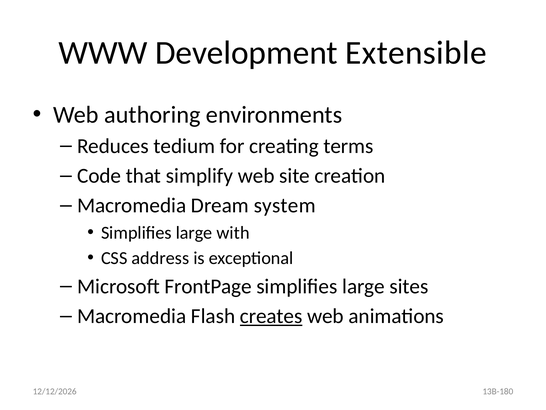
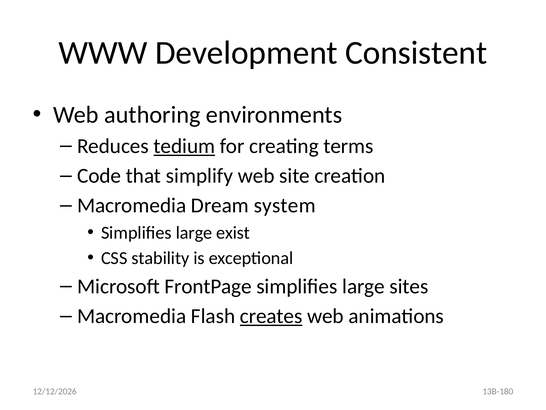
Extensible: Extensible -> Consistent
tedium underline: none -> present
with: with -> exist
address: address -> stability
